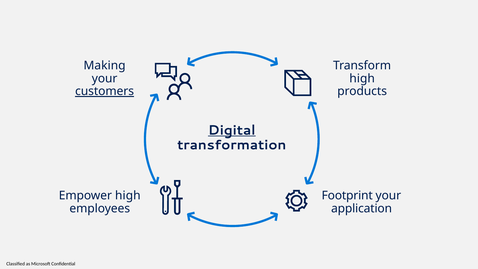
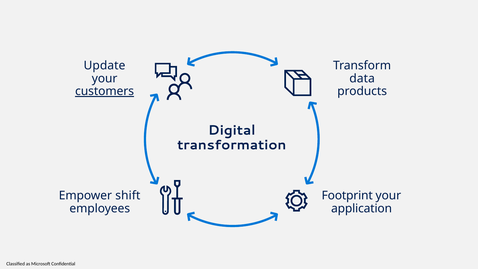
Making: Making -> Update
high at (362, 78): high -> data
Digital underline: present -> none
Empower high: high -> shift
